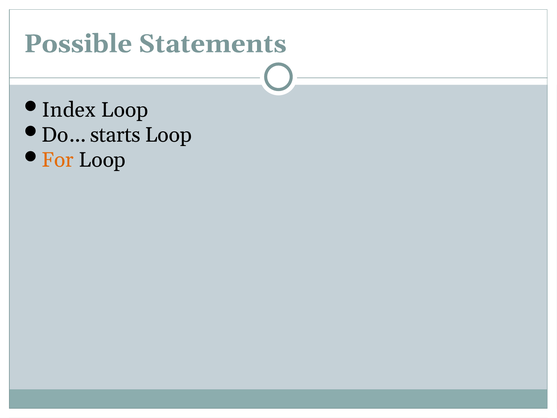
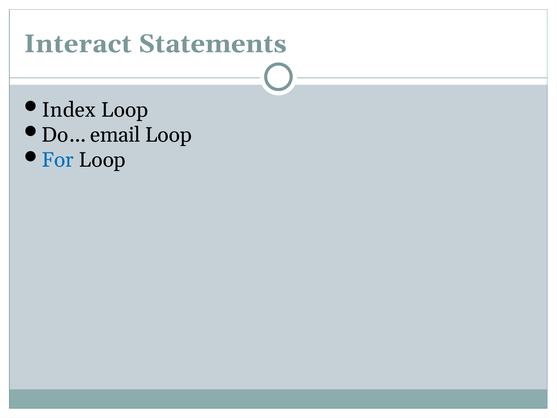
Possible: Possible -> Interact
starts: starts -> email
For colour: orange -> blue
